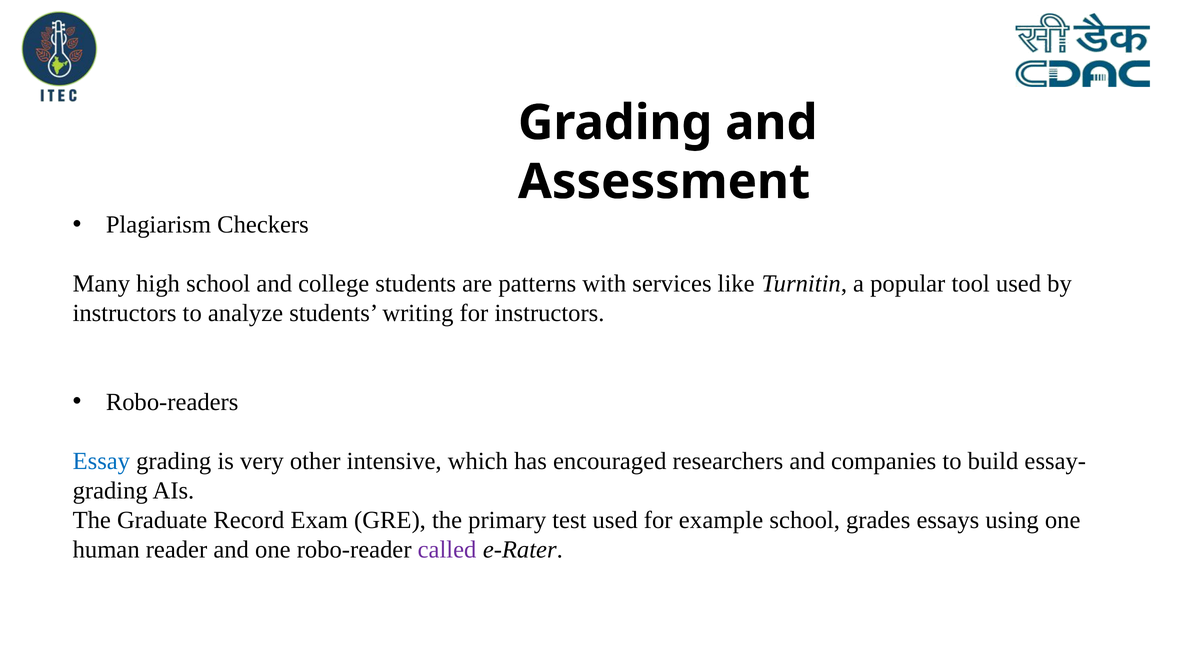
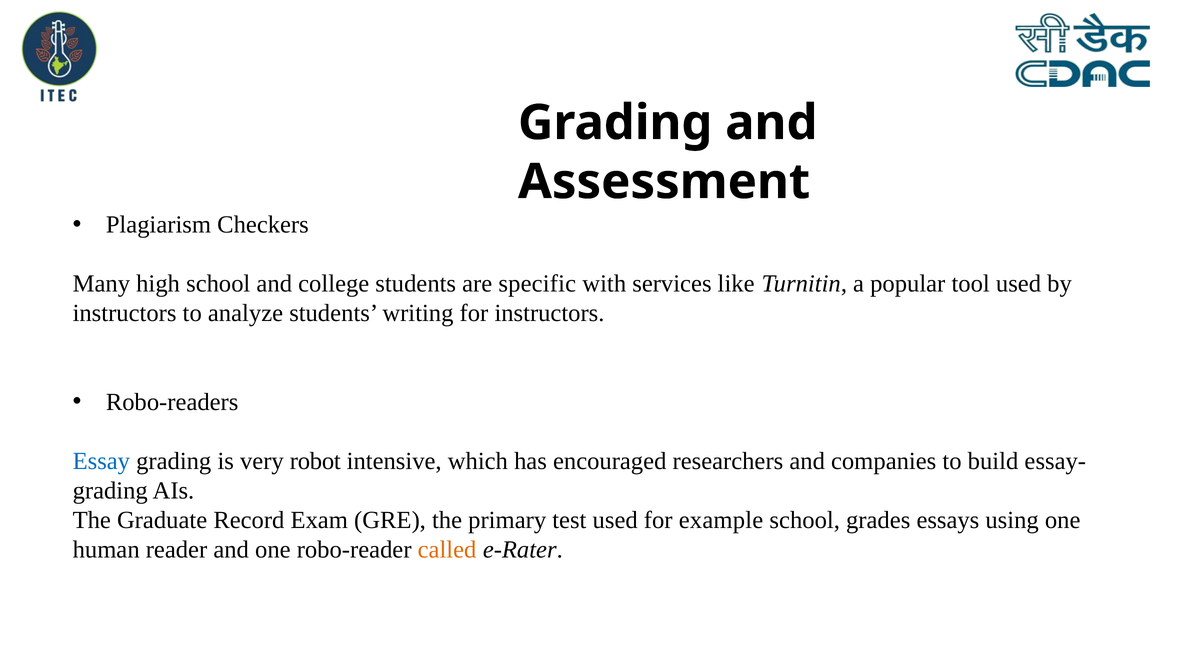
patterns: patterns -> specific
other: other -> robot
called colour: purple -> orange
